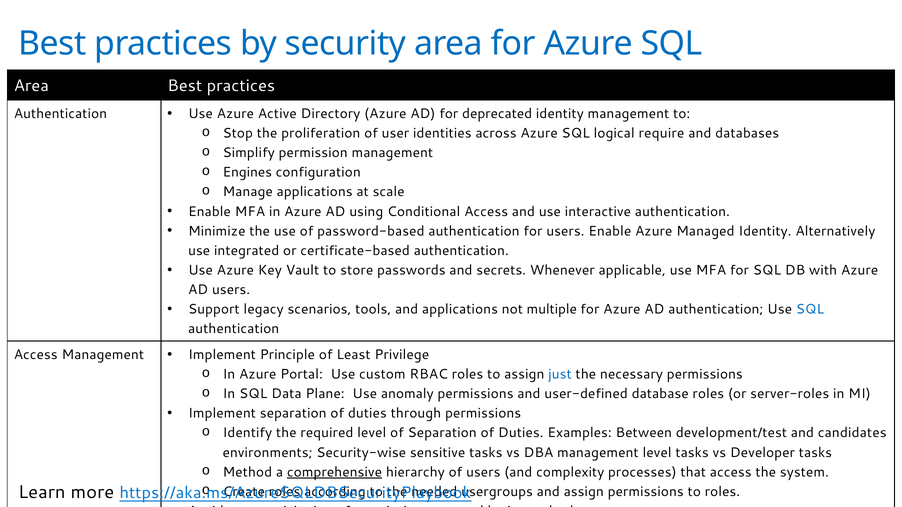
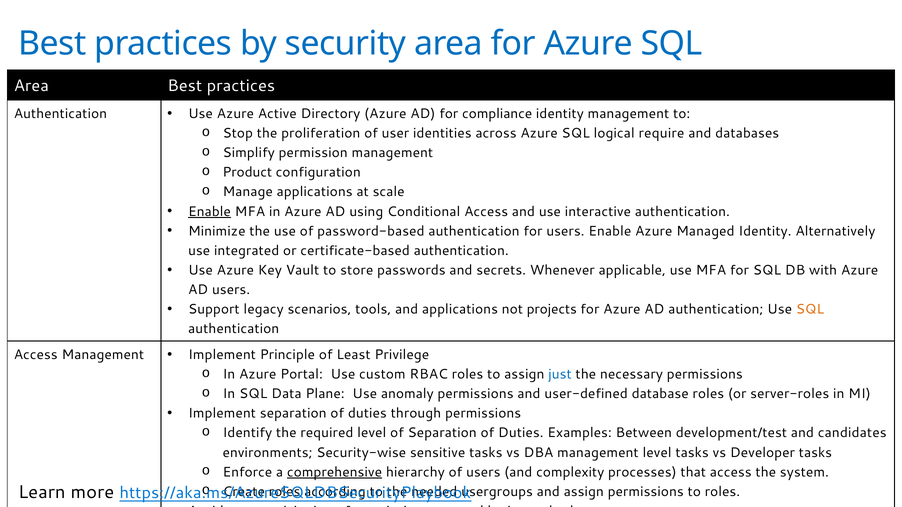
deprecated: deprecated -> compliance
Engines: Engines -> Product
Enable at (209, 212) underline: none -> present
multiple: multiple -> projects
SQL at (810, 309) colour: blue -> orange
Method: Method -> Enforce
